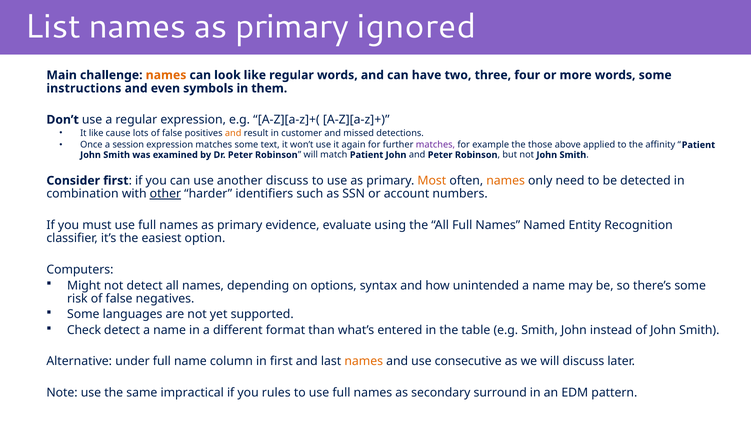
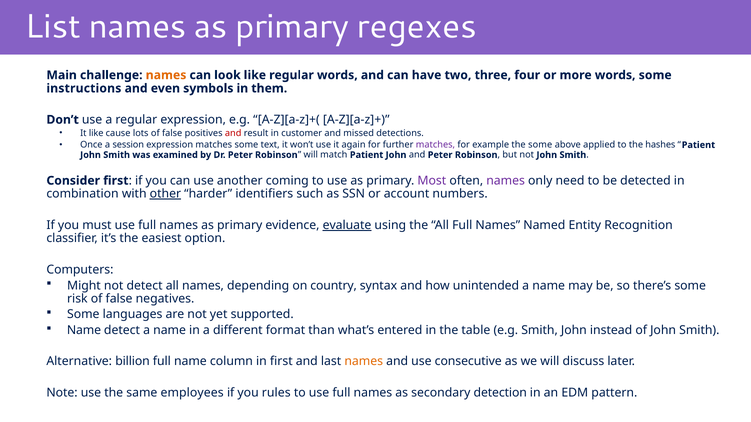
ignored: ignored -> regexes
and at (233, 133) colour: orange -> red
the those: those -> some
affinity: affinity -> hashes
another discuss: discuss -> coming
Most colour: orange -> purple
names at (506, 181) colour: orange -> purple
evaluate underline: none -> present
options: options -> country
Check at (84, 330): Check -> Name
under: under -> billion
impractical: impractical -> employees
surround: surround -> detection
